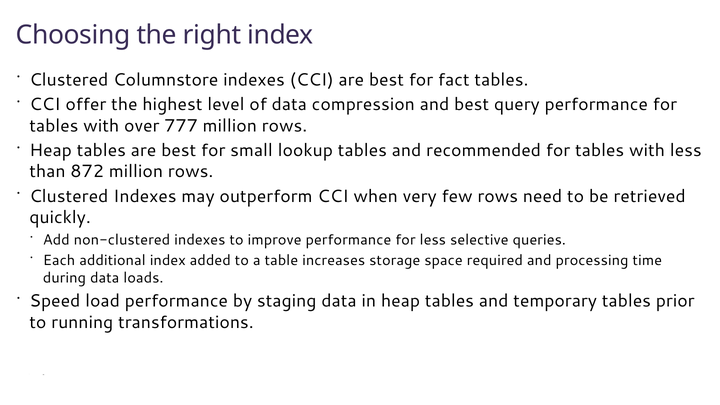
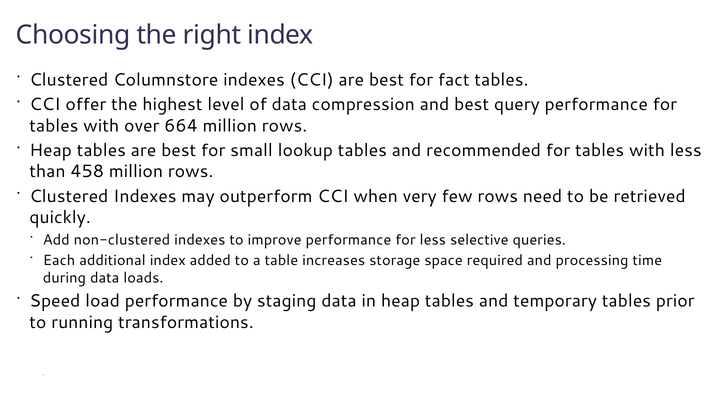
777: 777 -> 664
872: 872 -> 458
